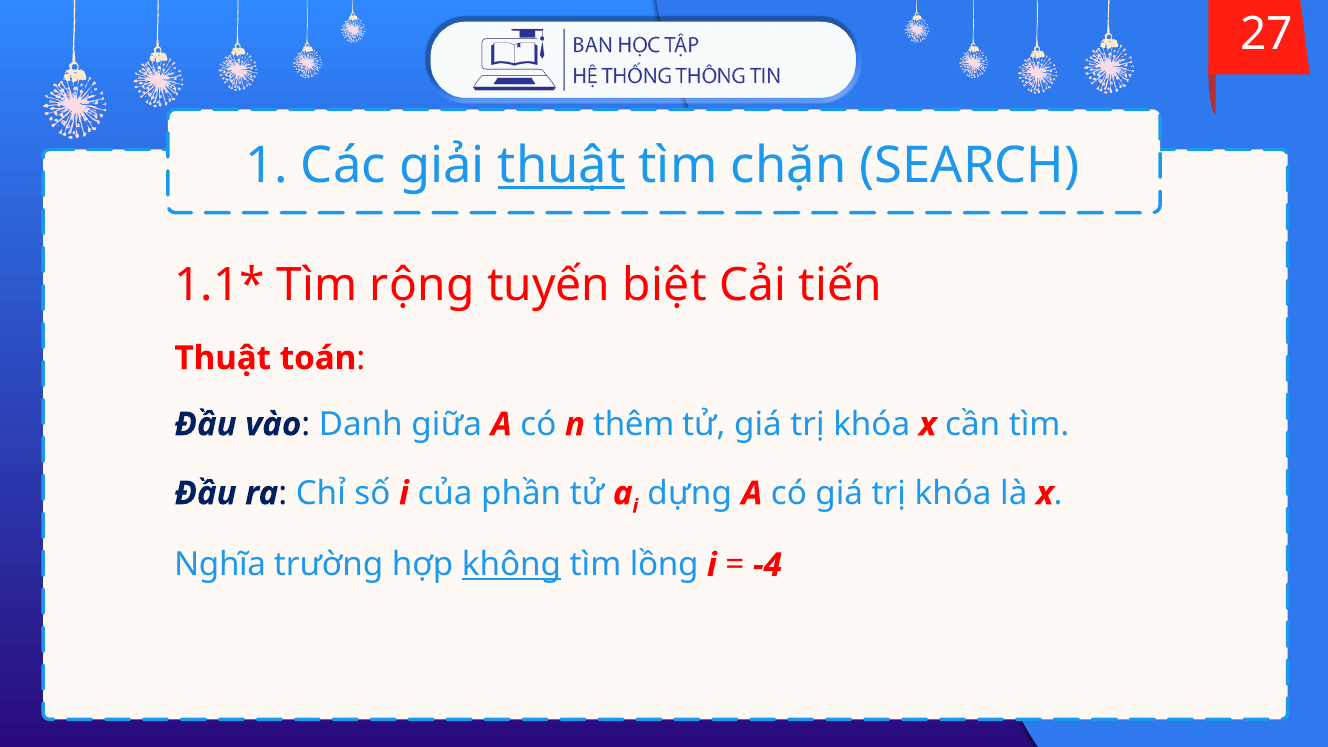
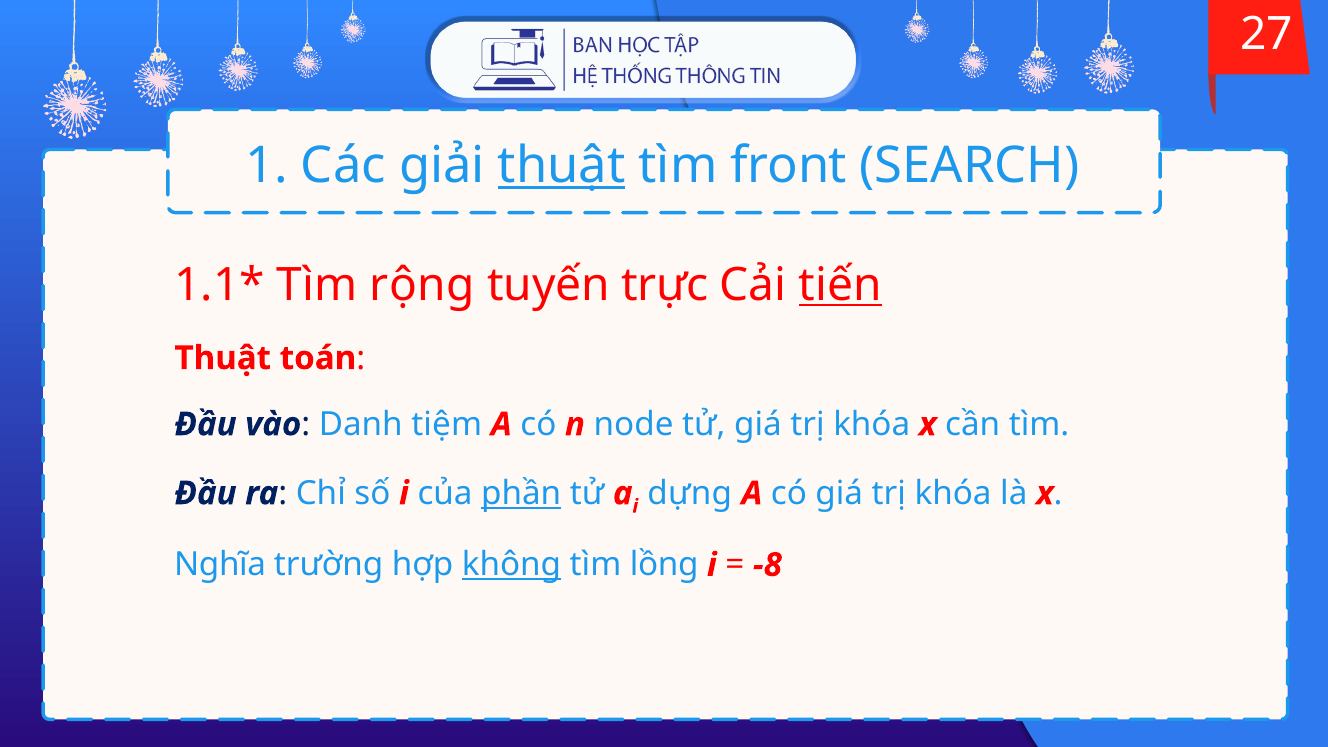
chặn: chặn -> front
biệt: biệt -> trực
tiến underline: none -> present
giữa: giữa -> tiệm
thêm: thêm -> node
phần underline: none -> present
-4: -4 -> -8
